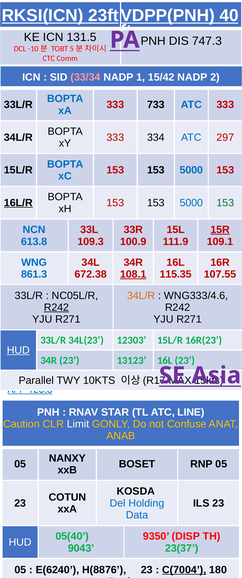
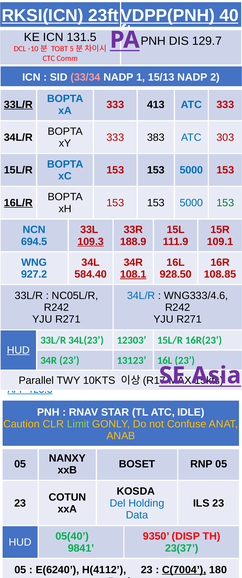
747.3: 747.3 -> 129.7
15/42: 15/42 -> 15/13
33L/R at (18, 105) underline: none -> present
733: 733 -> 413
334: 334 -> 383
297: 297 -> 303
15R underline: present -> none
613.8: 613.8 -> 694.5
109.3 underline: none -> present
100.9: 100.9 -> 188.9
861.3: 861.3 -> 927.2
672.38: 672.38 -> 584.40
115.35: 115.35 -> 928.50
107.55: 107.55 -> 108.85
34L/R at (141, 296) colour: orange -> blue
R242 at (56, 308) underline: present -> none
ATC LINE: LINE -> IDLE
Limit colour: white -> light green
9043: 9043 -> 9841
H(8876: H(8876 -> H(4112
